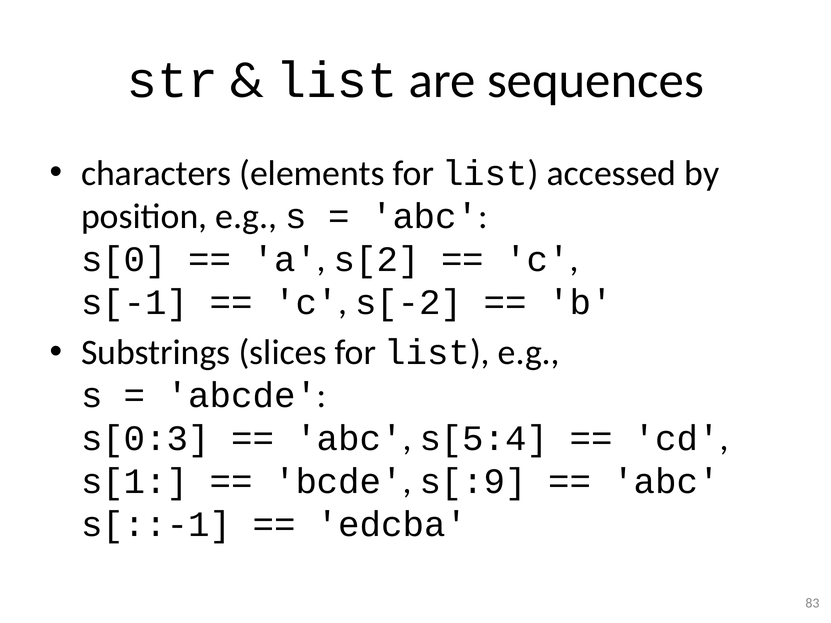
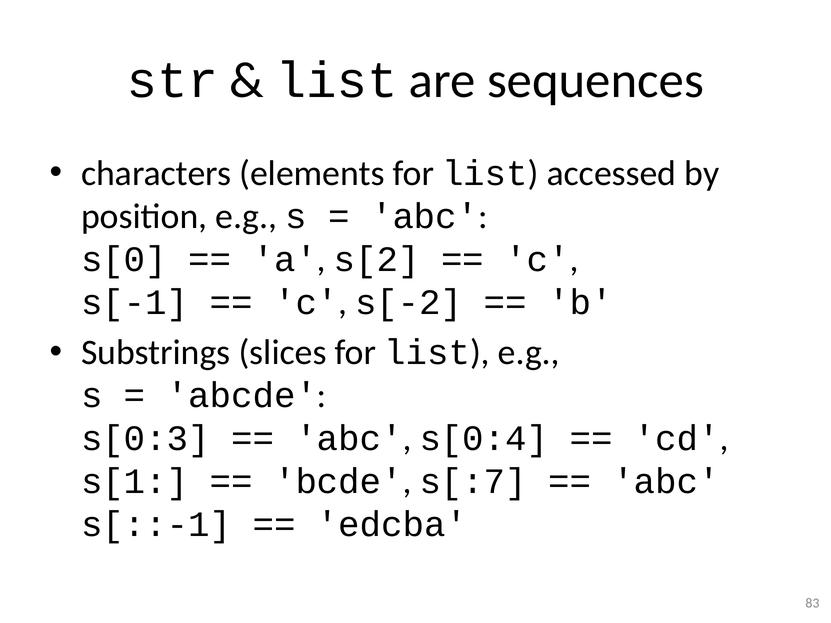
s[5:4: s[5:4 -> s[0:4
s[:9: s[:9 -> s[:7
